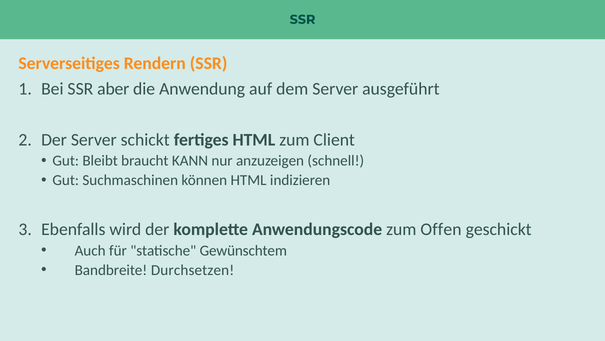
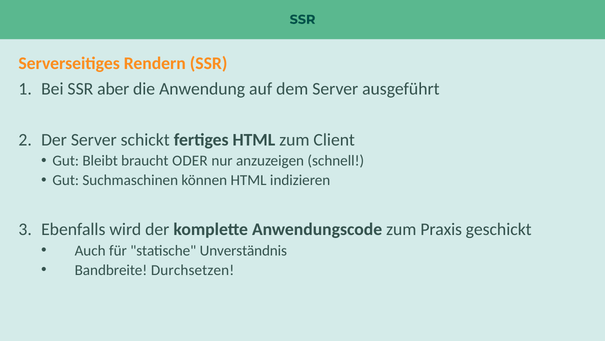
KANN: KANN -> ODER
Offen: Offen -> Praxis
Gewünschtem: Gewünschtem -> Unverständnis
